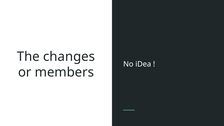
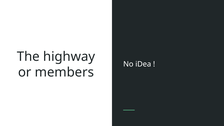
changes: changes -> highway
